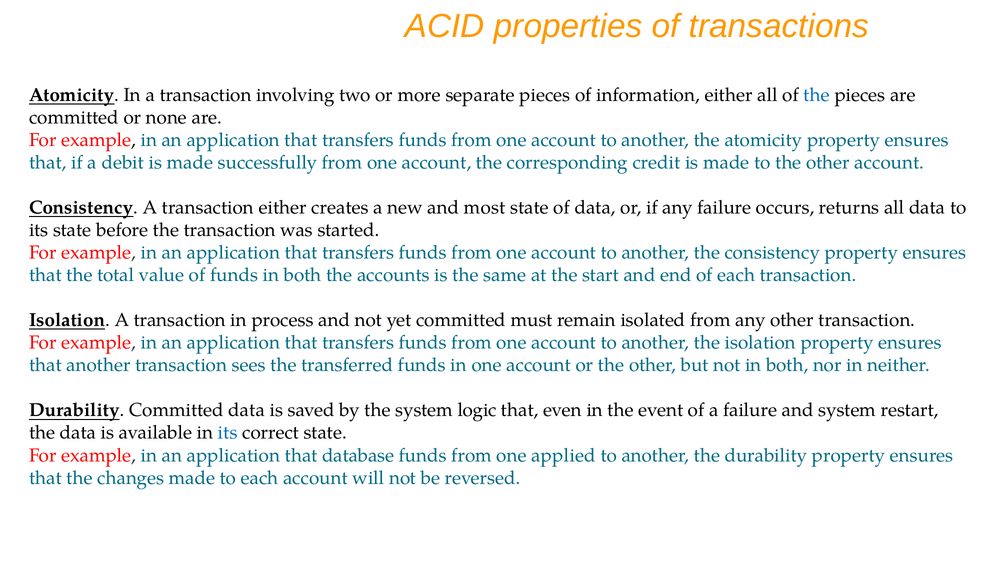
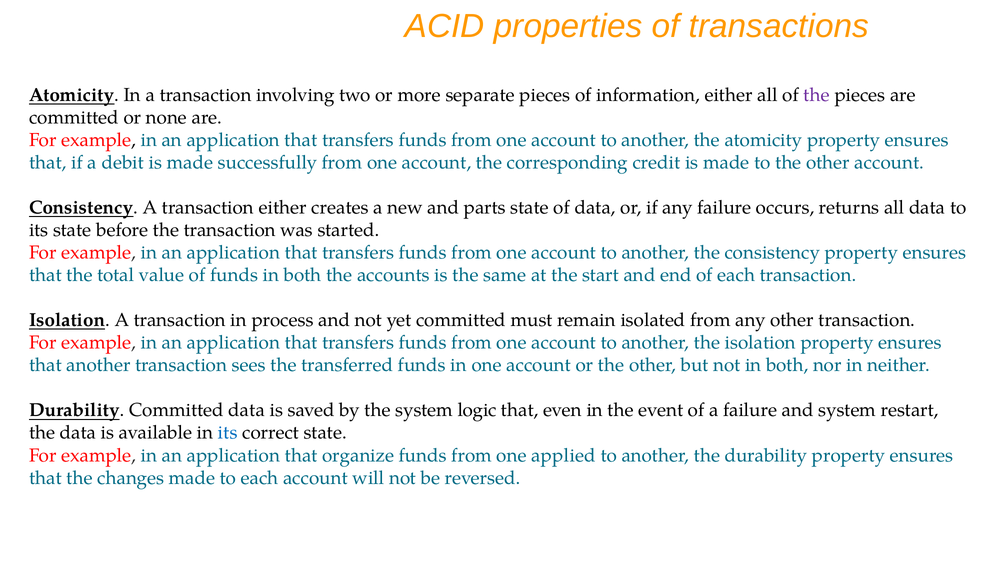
the at (817, 95) colour: blue -> purple
most: most -> parts
database: database -> organize
